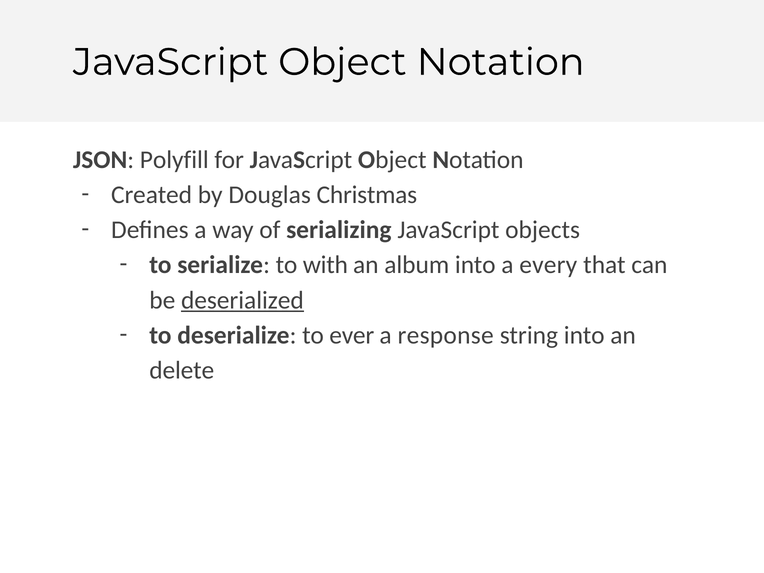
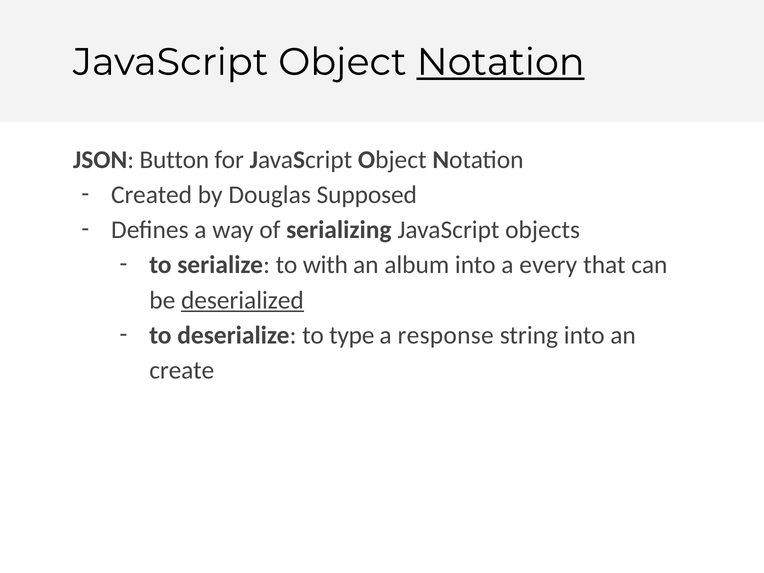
Notation at (501, 62) underline: none -> present
Polyfill: Polyfill -> Button
Christmas: Christmas -> Supposed
ever: ever -> type
delete: delete -> create
